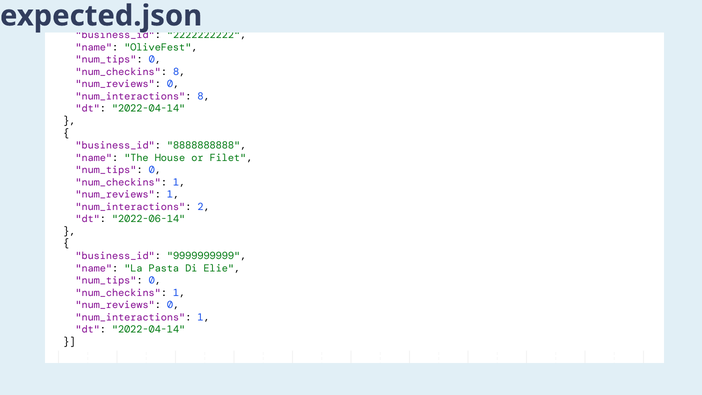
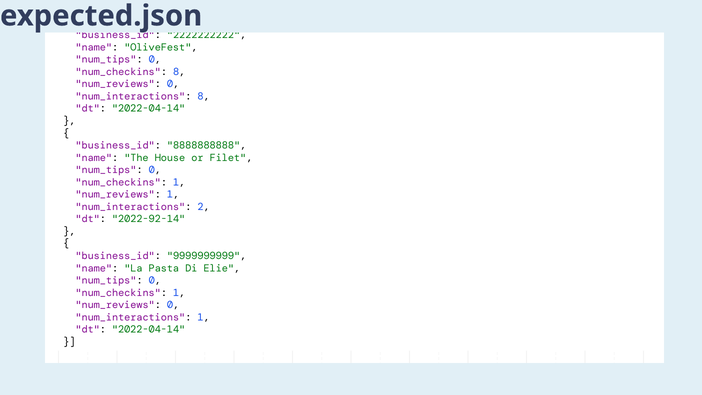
2022-06-14: 2022-06-14 -> 2022-92-14
